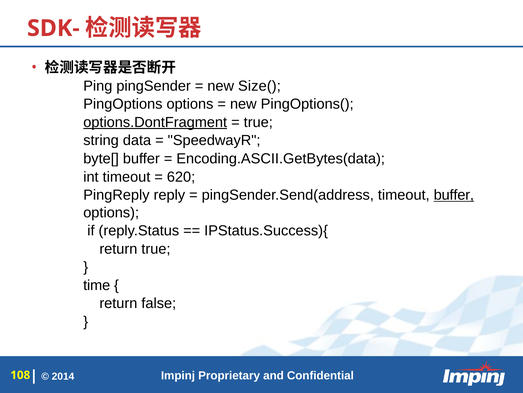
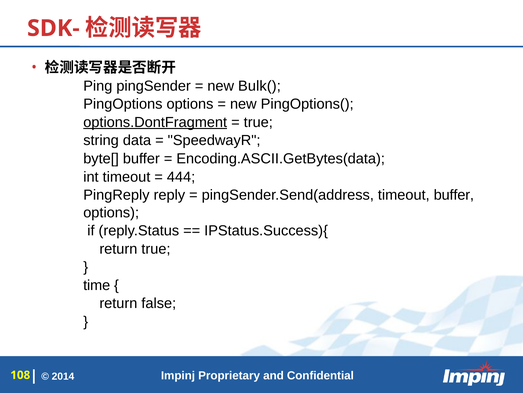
Size(: Size( -> Bulk(
620: 620 -> 444
buffer at (454, 195) underline: present -> none
